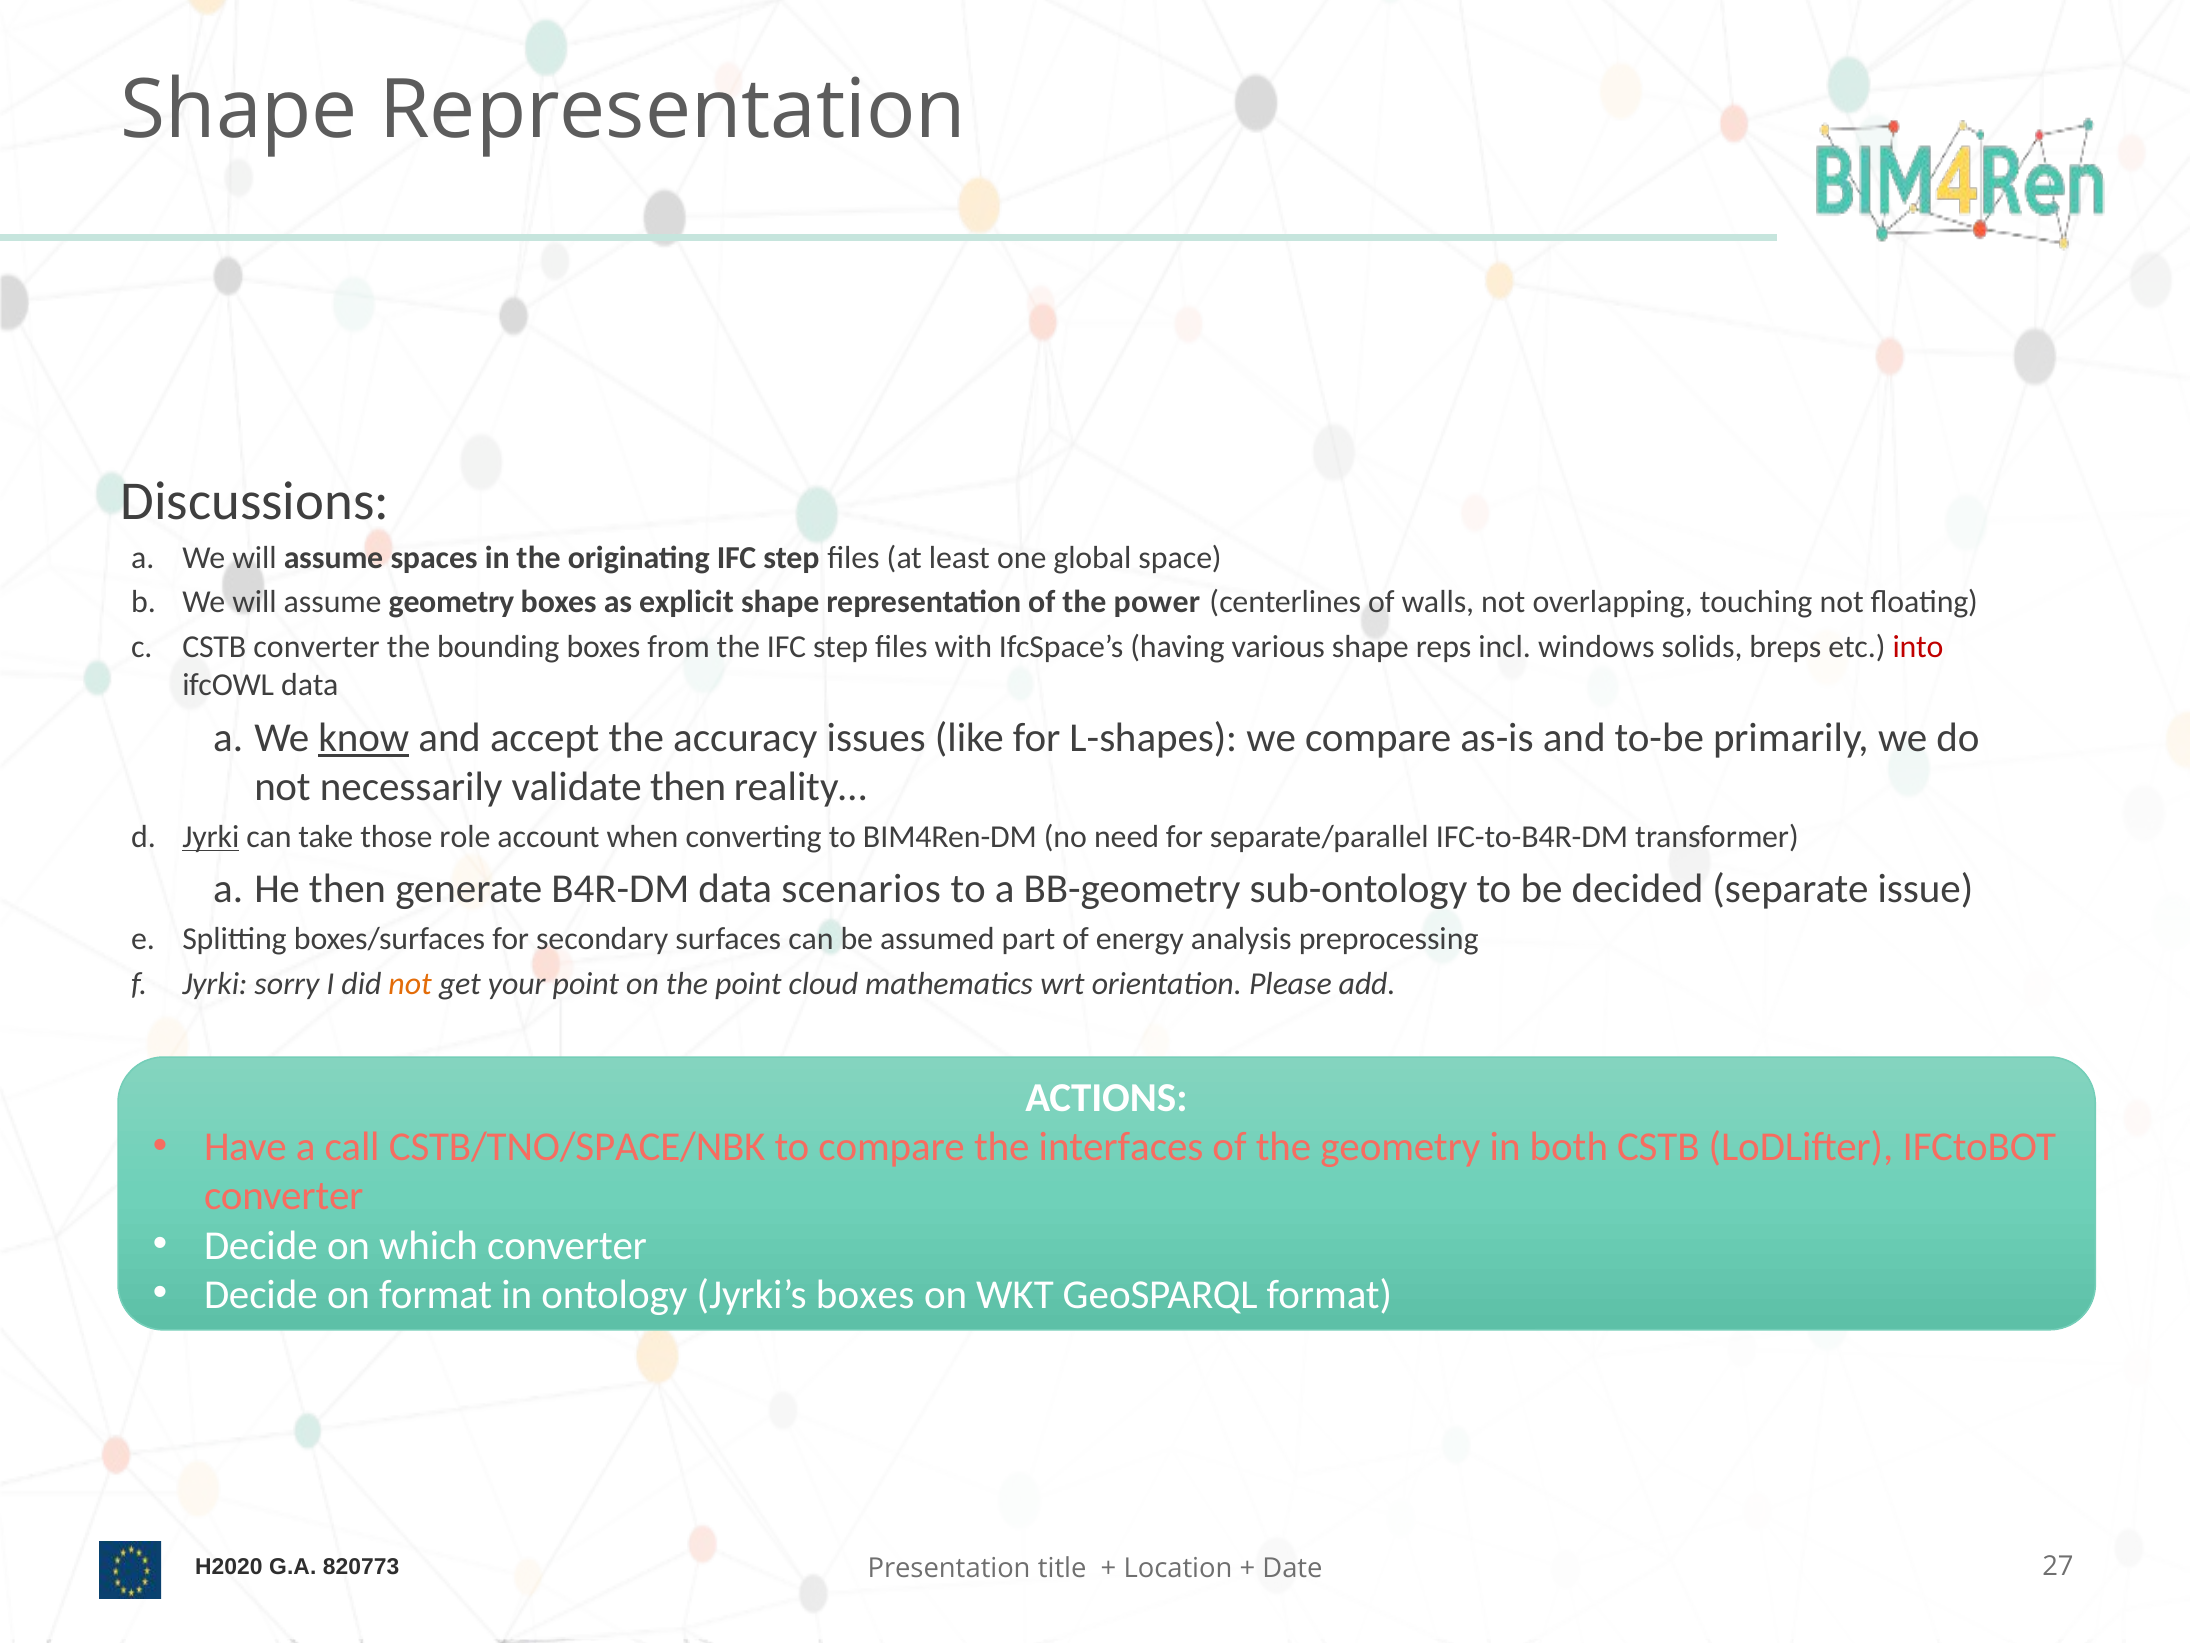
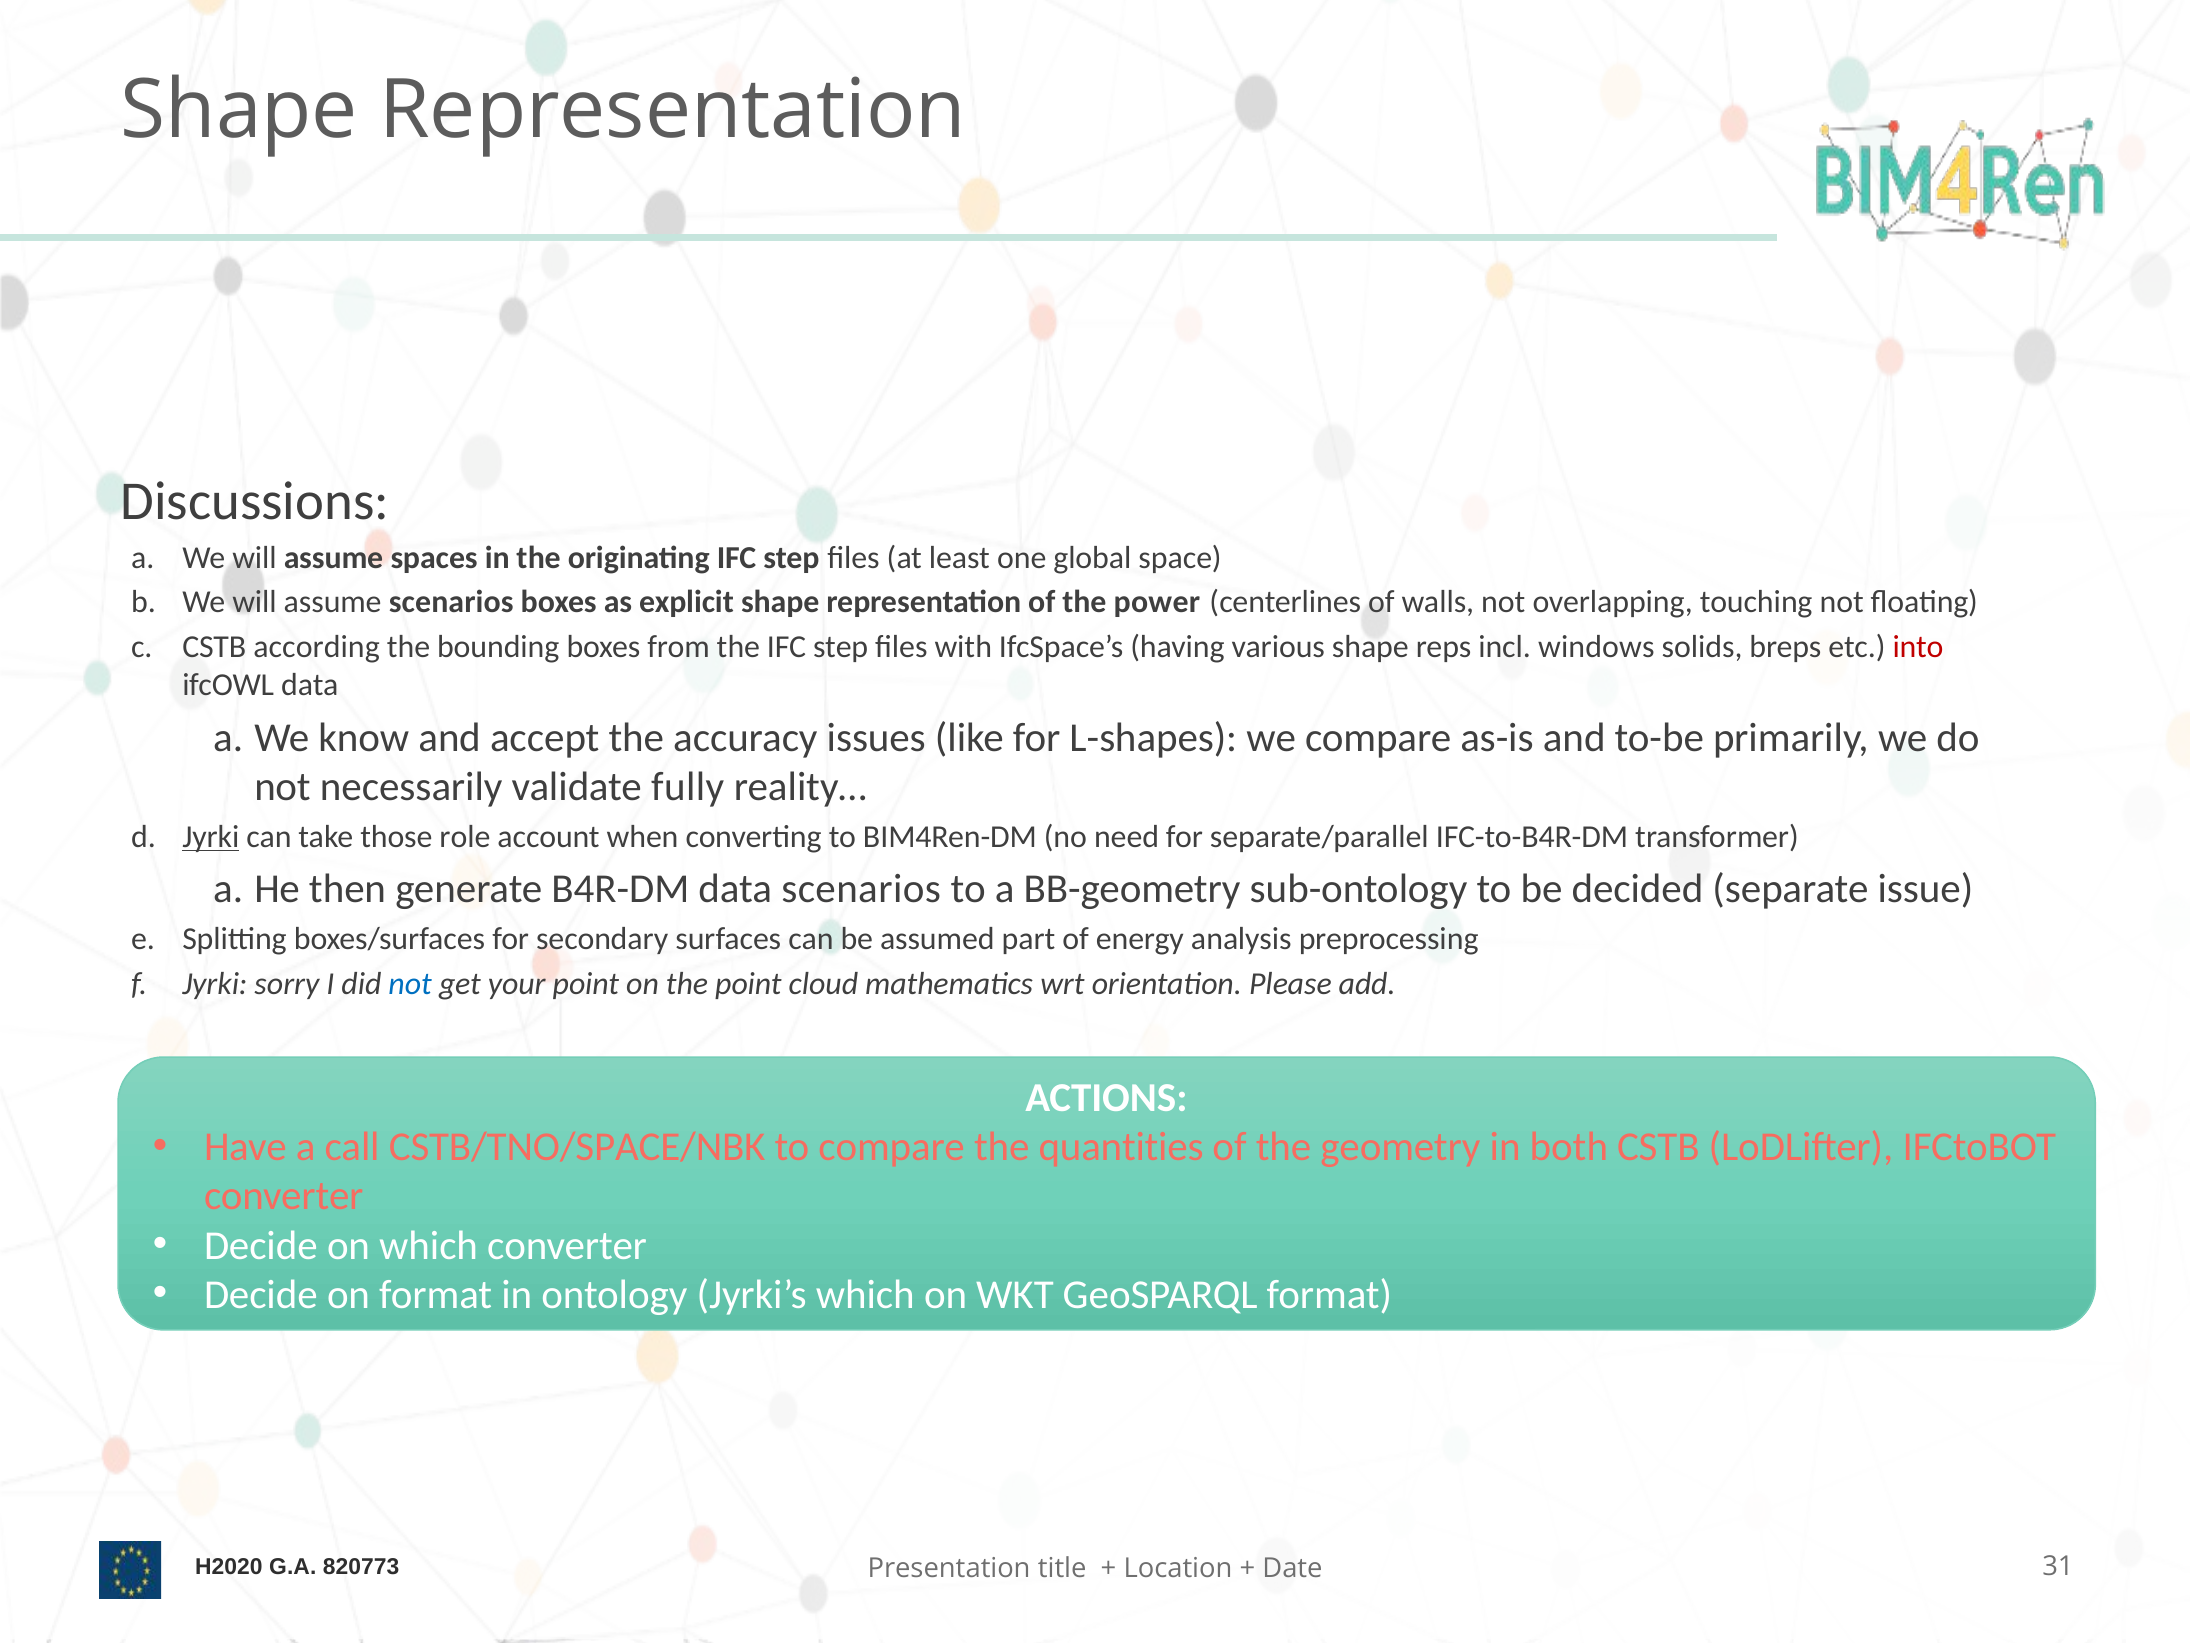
assume geometry: geometry -> scenarios
CSTB converter: converter -> according
know underline: present -> none
validate then: then -> fully
not at (410, 983) colour: orange -> blue
interfaces: interfaces -> quantities
Jyrki’s boxes: boxes -> which
27: 27 -> 31
